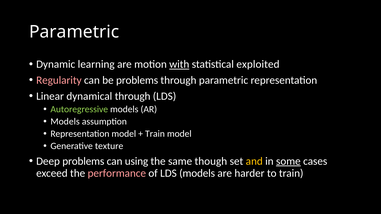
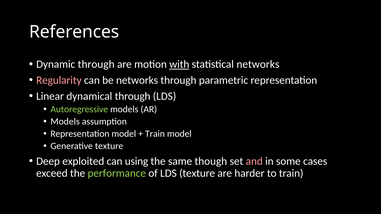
Parametric at (74, 32): Parametric -> References
Dynamic learning: learning -> through
statistical exploited: exploited -> networks
be problems: problems -> networks
Deep problems: problems -> exploited
and colour: yellow -> pink
some underline: present -> none
performance colour: pink -> light green
LDS models: models -> texture
